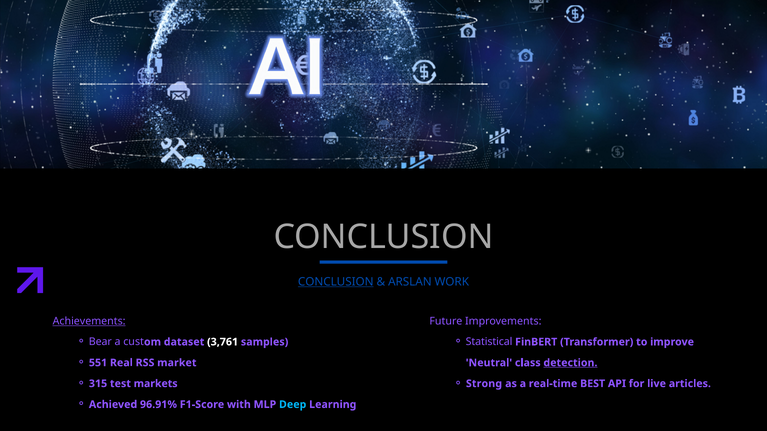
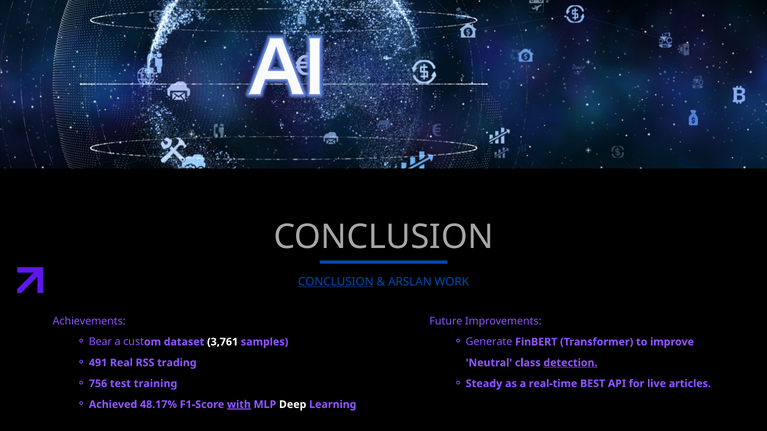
Achievements underline: present -> none
Statistical: Statistical -> Generate
551: 551 -> 491
market: market -> trading
315: 315 -> 756
markets: markets -> training
Strong: Strong -> Steady
96.91%: 96.91% -> 48.17%
with underline: none -> present
Deep colour: light blue -> white
